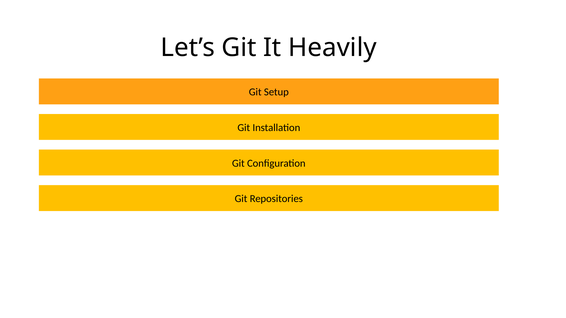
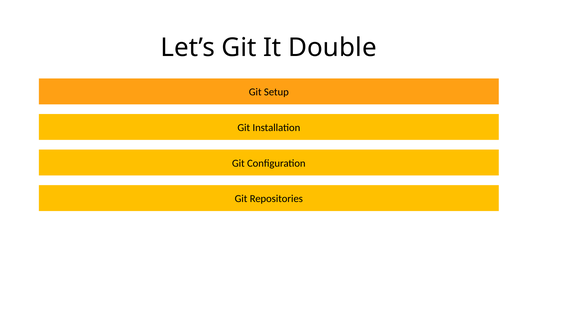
Heavily: Heavily -> Double
